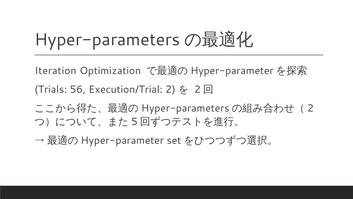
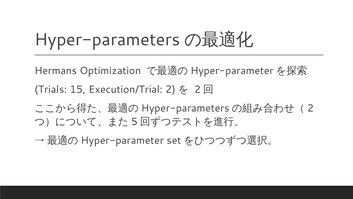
Iteration: Iteration -> Hermans
56: 56 -> 15
